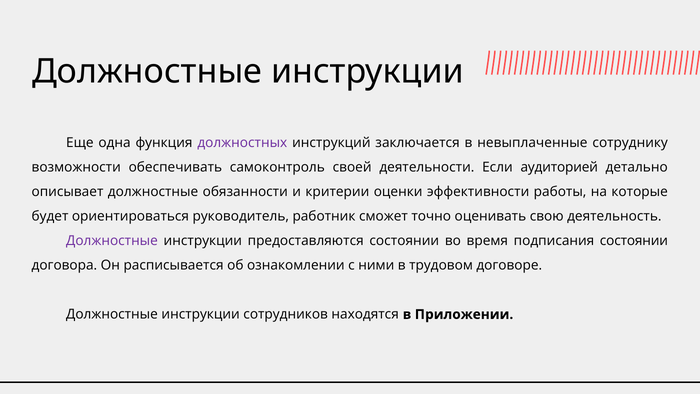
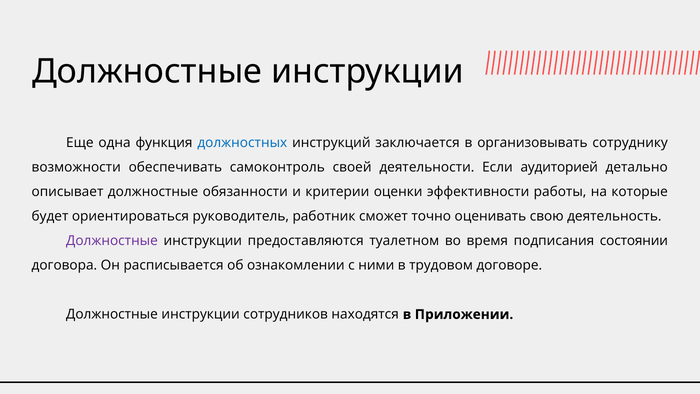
должностных colour: purple -> blue
невыплаченные: невыплаченные -> организовывать
предоставляются состоянии: состоянии -> туалетном
